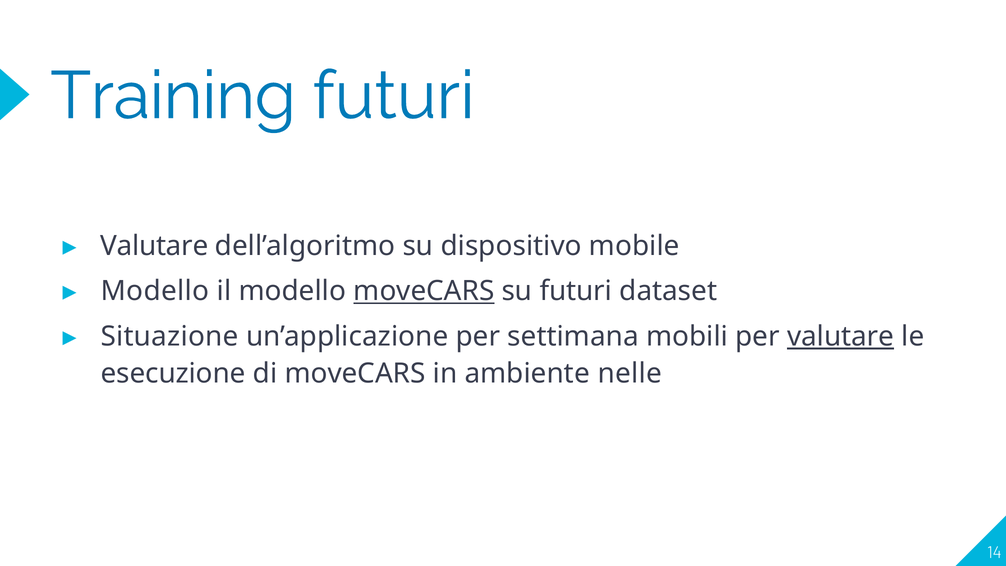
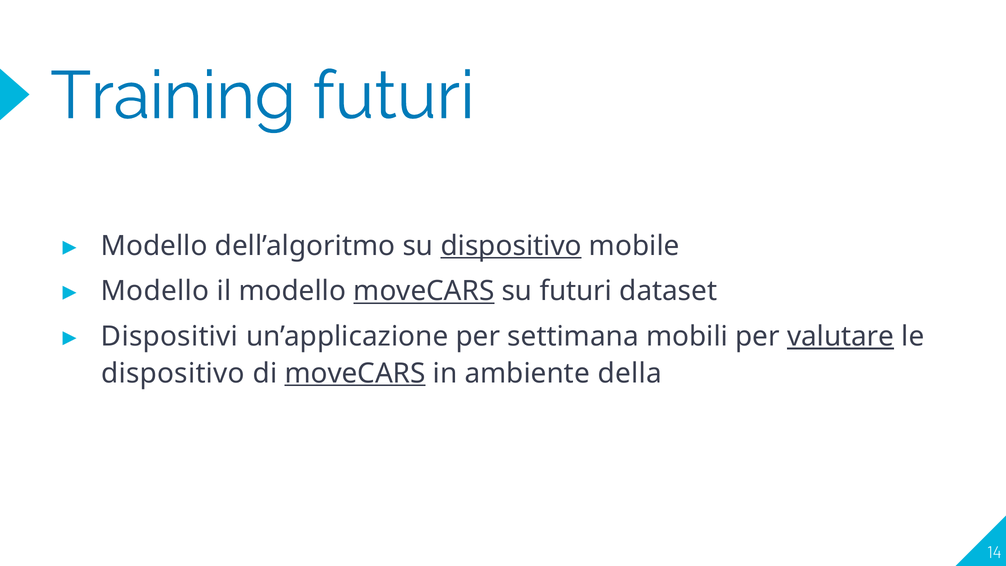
Valutare at (154, 246): Valutare -> Modello
dispositivo at (511, 246) underline: none -> present
Situazione: Situazione -> Dispositivi
esecuzione at (173, 373): esecuzione -> dispositivo
moveCARS at (355, 373) underline: none -> present
nelle: nelle -> della
